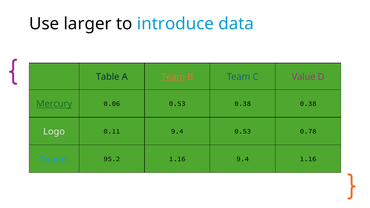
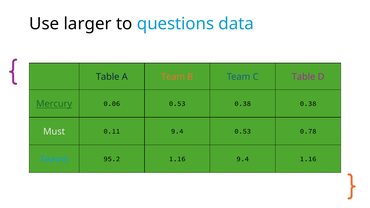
introduce: introduce -> questions
Team at (173, 77) underline: present -> none
C Value: Value -> Table
Logo: Logo -> Must
